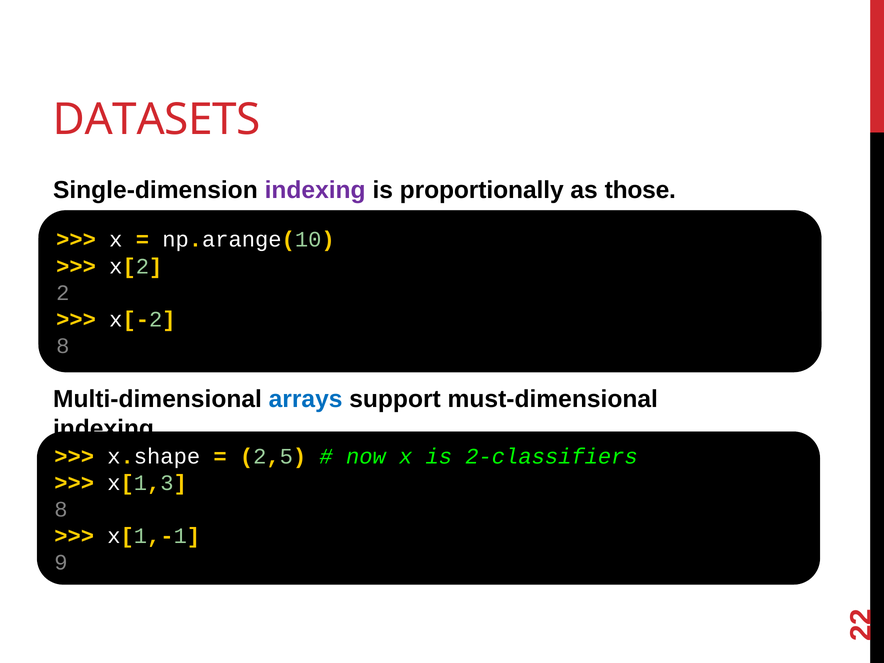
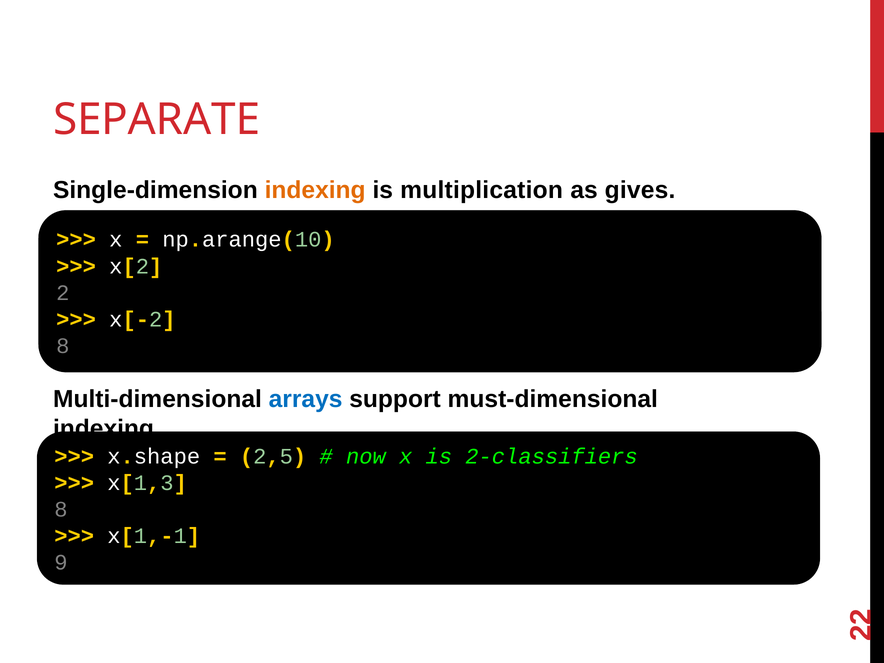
DATASETS: DATASETS -> SEPARATE
indexing at (315, 190) colour: purple -> orange
proportionally: proportionally -> multiplication
those: those -> gives
